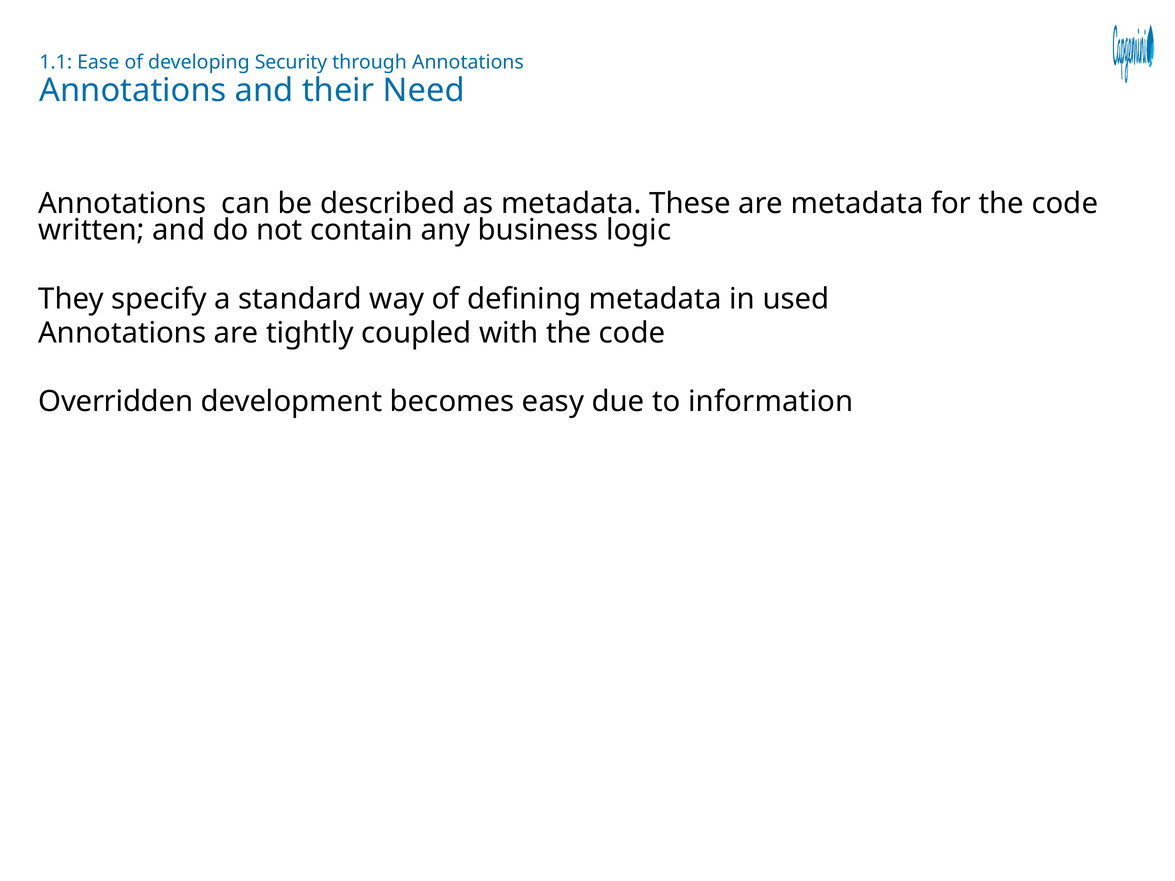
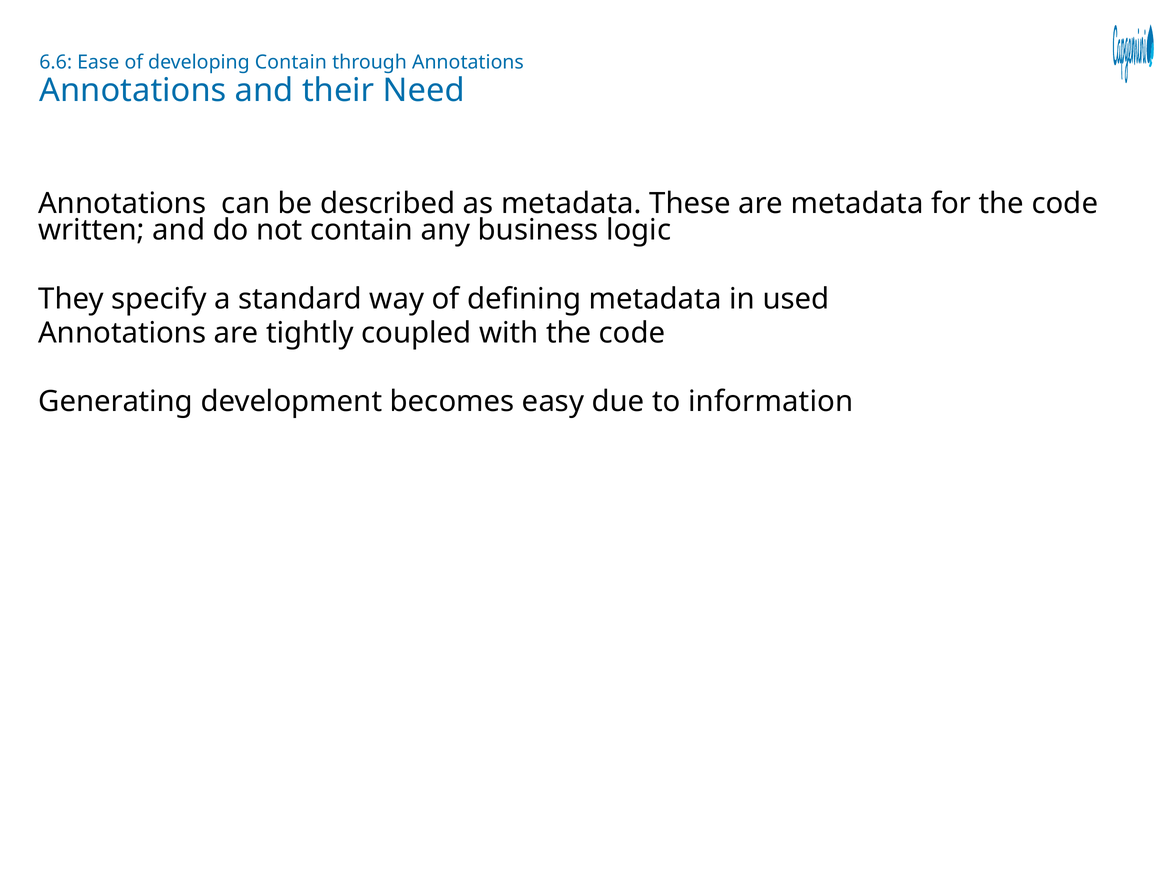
1.1: 1.1 -> 6.6
developing Security: Security -> Contain
Overridden: Overridden -> Generating
